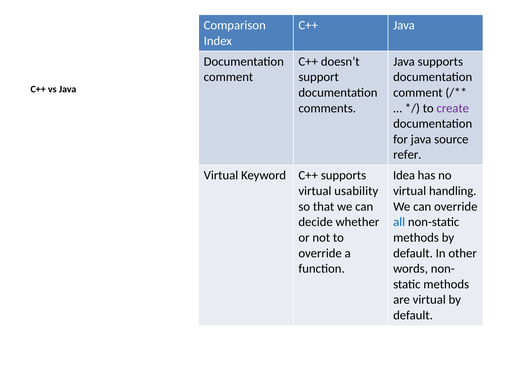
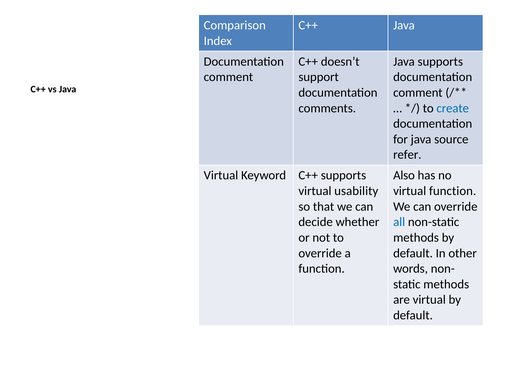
create colour: purple -> blue
Idea: Idea -> Also
virtual handling: handling -> function
